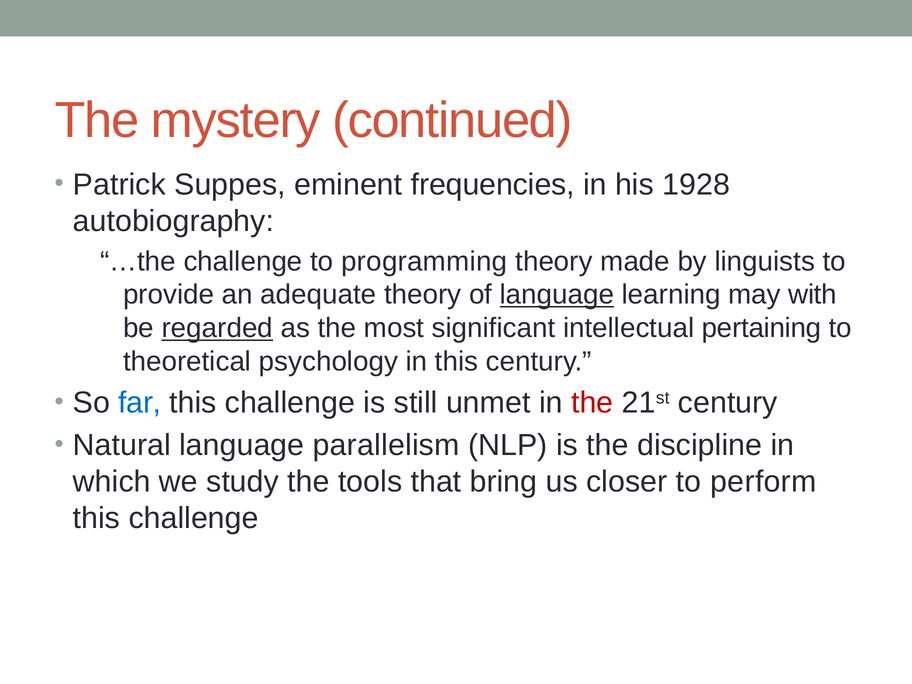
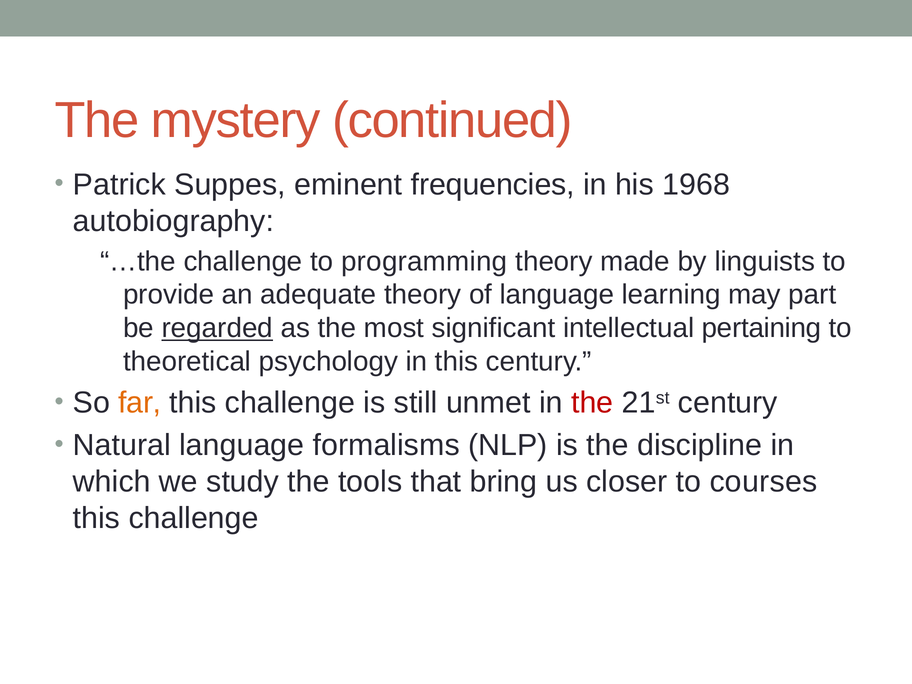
1928: 1928 -> 1968
language at (557, 295) underline: present -> none
with: with -> part
far colour: blue -> orange
parallelism: parallelism -> formalisms
perform: perform -> courses
